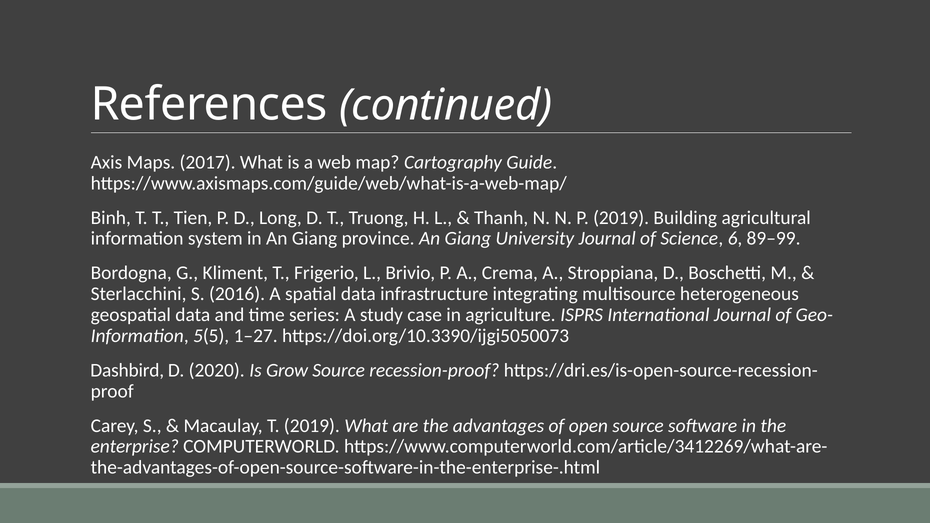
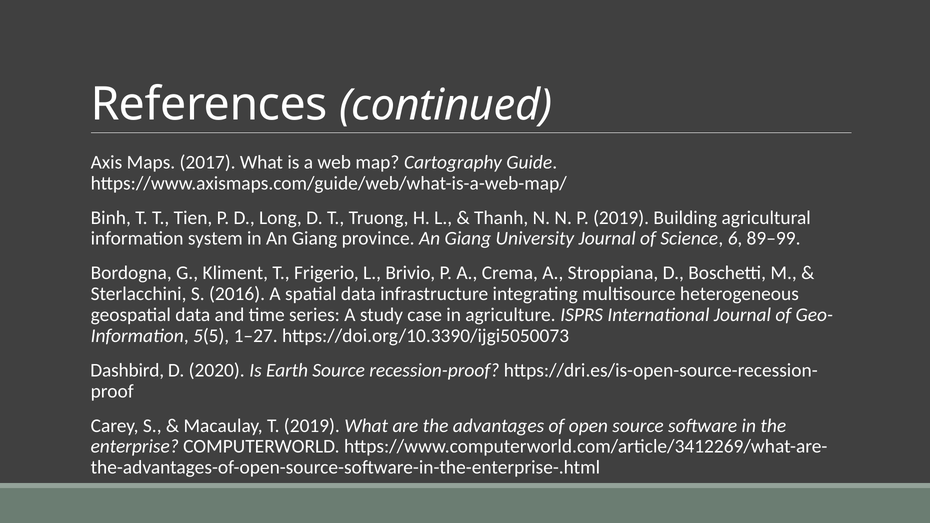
Grow: Grow -> Earth
